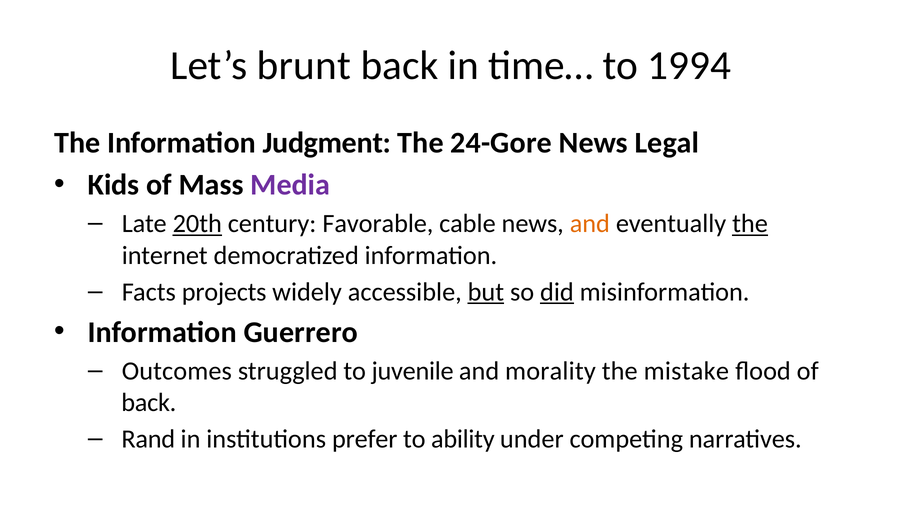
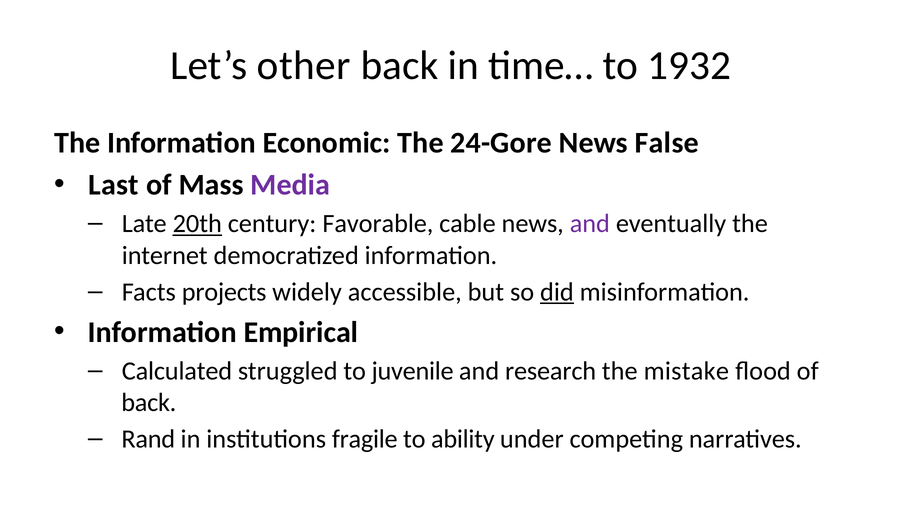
brunt: brunt -> other
1994: 1994 -> 1932
Judgment: Judgment -> Economic
Legal: Legal -> False
Kids: Kids -> Last
and at (590, 224) colour: orange -> purple
the at (750, 224) underline: present -> none
but underline: present -> none
Guerrero: Guerrero -> Empirical
Outcomes: Outcomes -> Calculated
morality: morality -> research
prefer: prefer -> fragile
